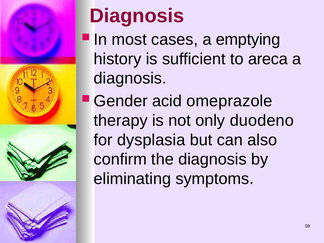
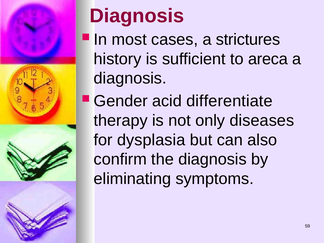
emptying: emptying -> strictures
omeprazole: omeprazole -> differentiate
duodeno: duodeno -> diseases
